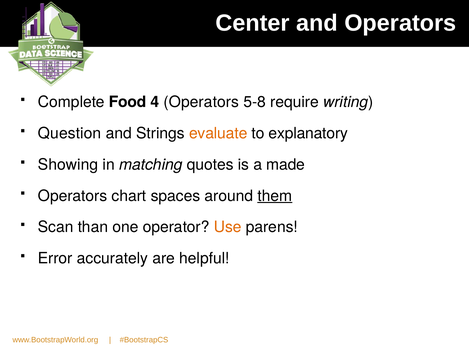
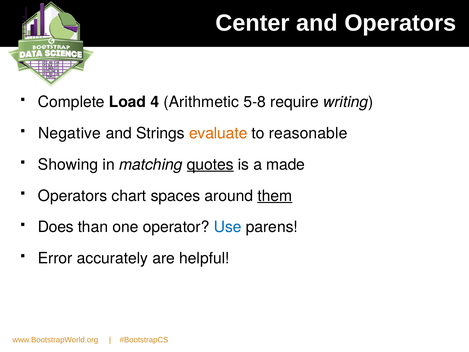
Food: Food -> Load
4 Operators: Operators -> Arithmetic
Question: Question -> Negative
explanatory: explanatory -> reasonable
quotes underline: none -> present
Scan: Scan -> Does
Use colour: orange -> blue
